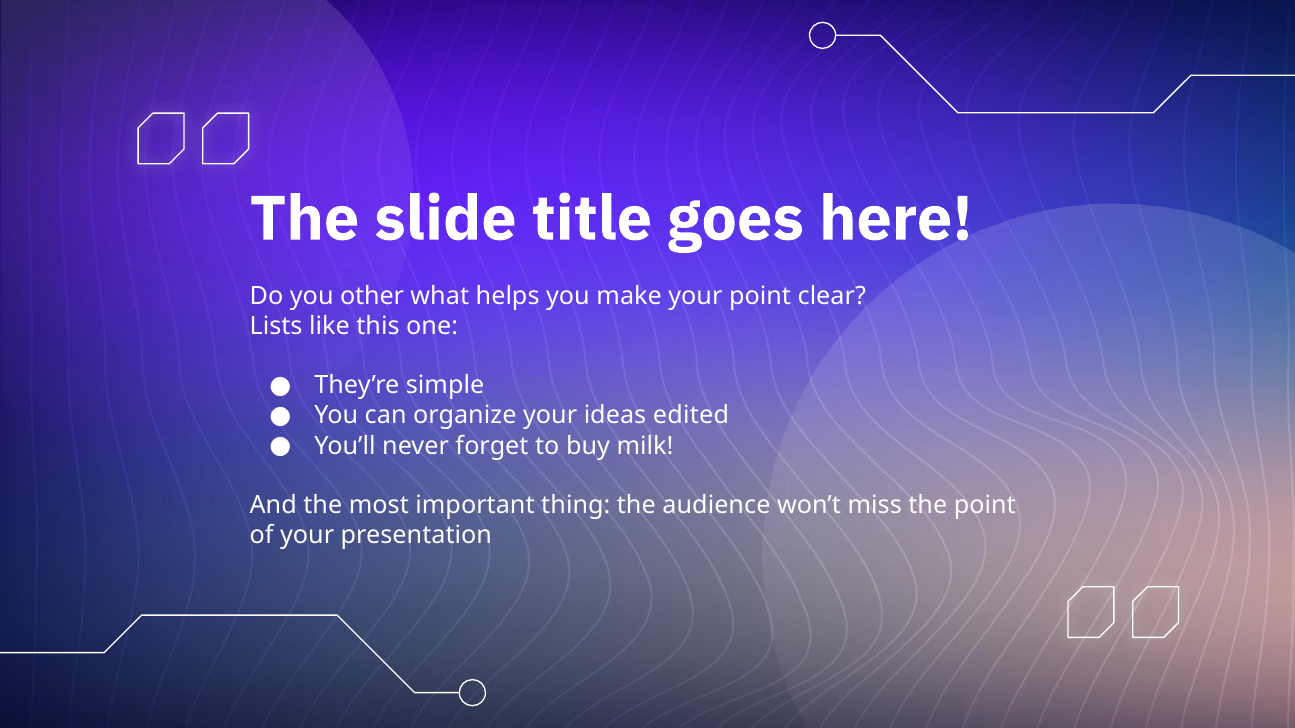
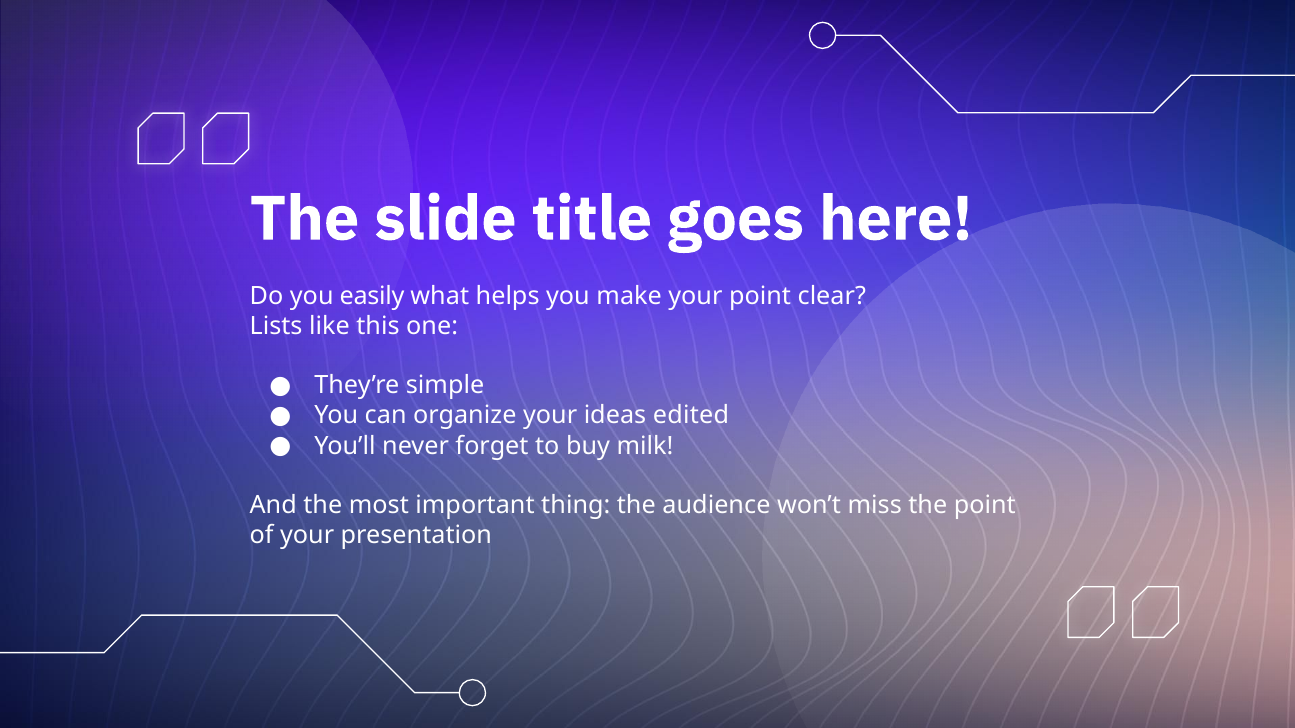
other: other -> easily
